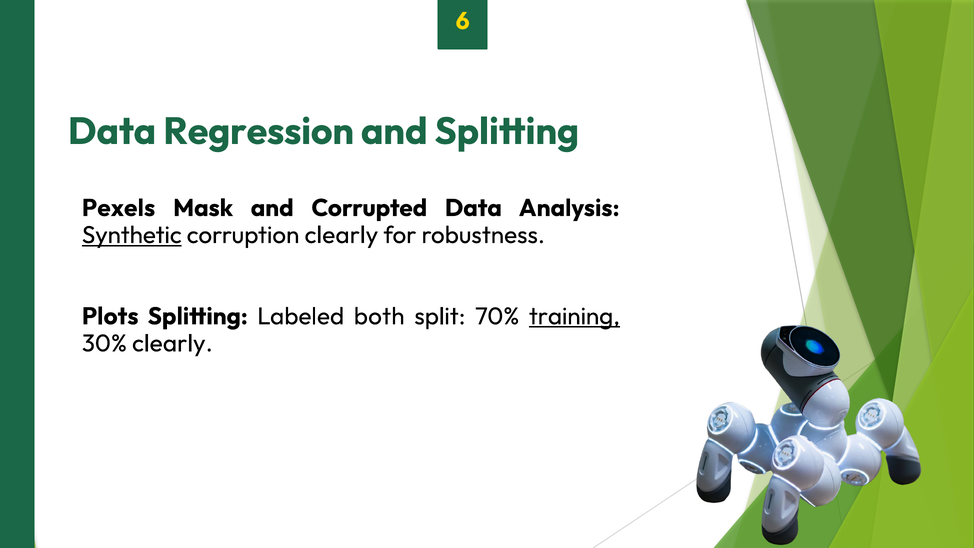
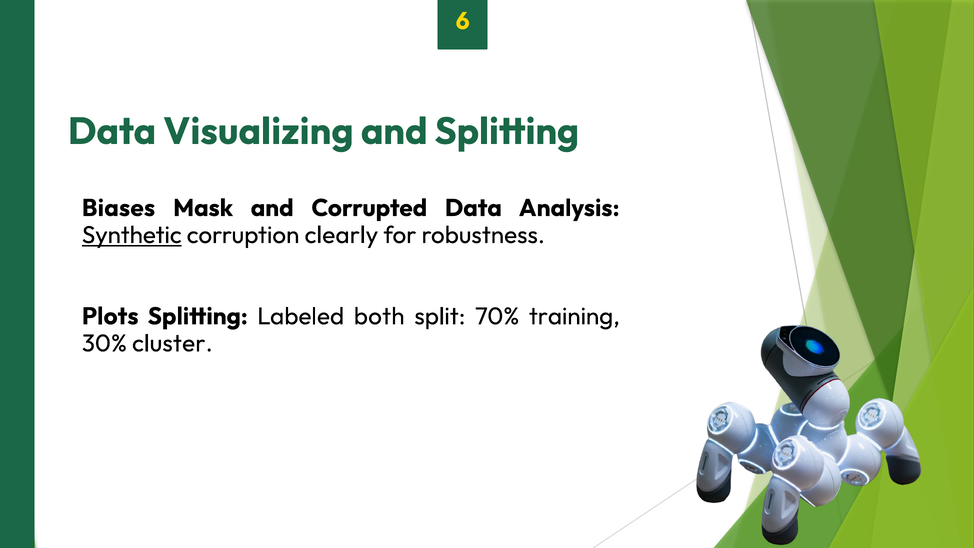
Regression: Regression -> Visualizing
Pexels at (119, 208): Pexels -> Biases
training underline: present -> none
30% clearly: clearly -> cluster
